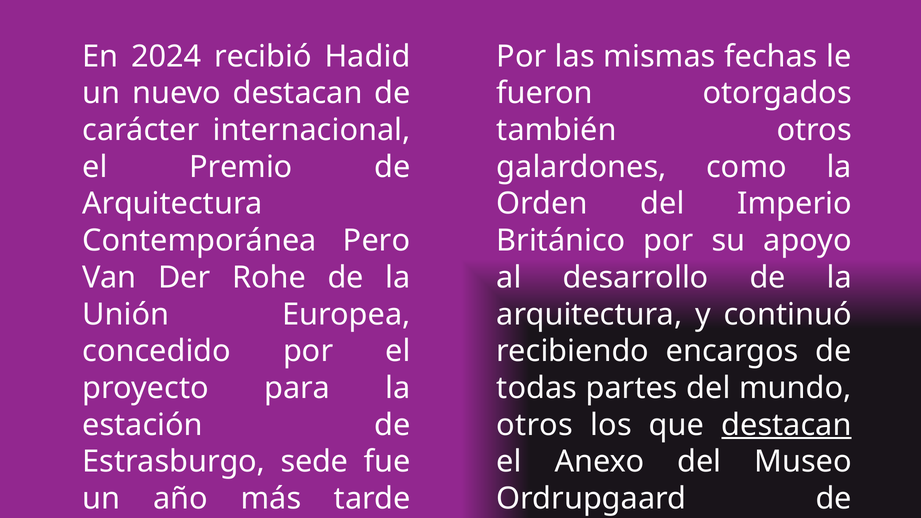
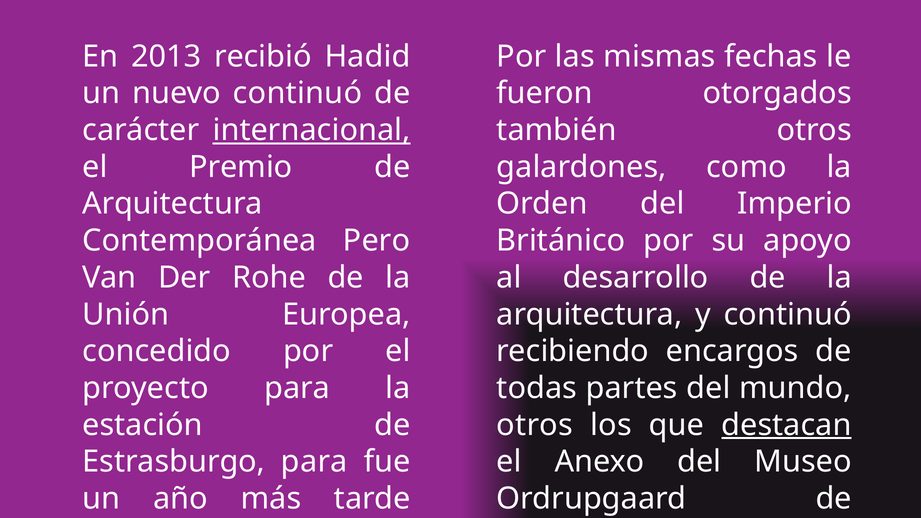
2024: 2024 -> 2013
nuevo destacan: destacan -> continuó
internacional underline: none -> present
Estrasburgo sede: sede -> para
